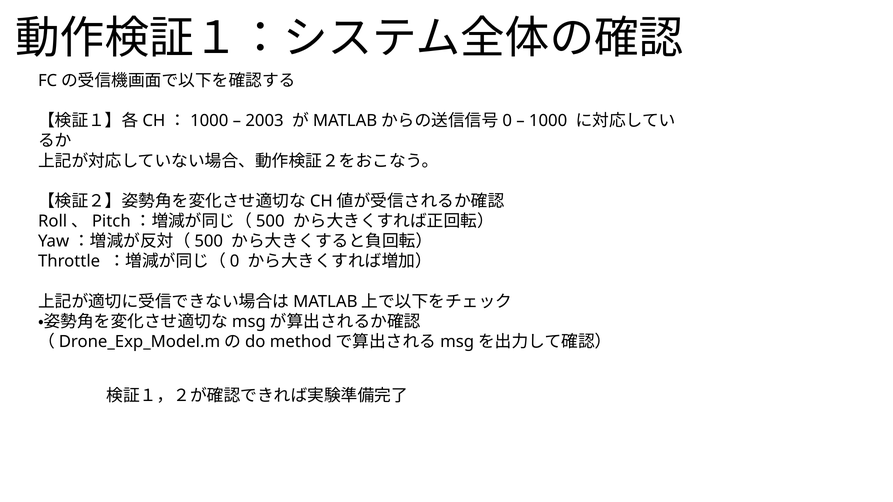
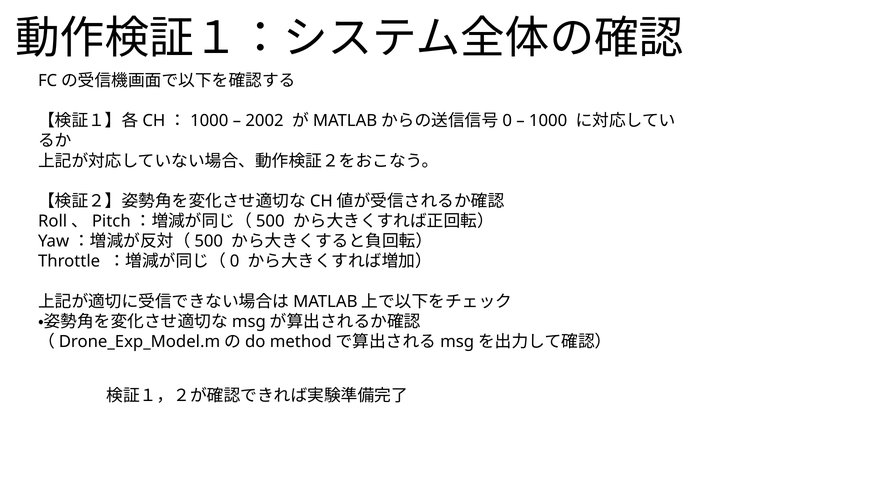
2003: 2003 -> 2002
